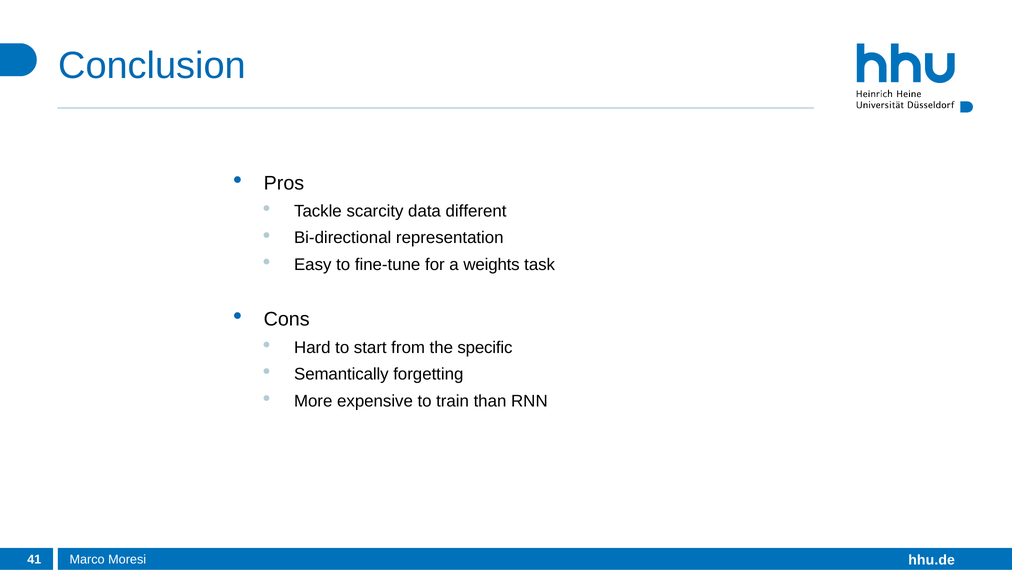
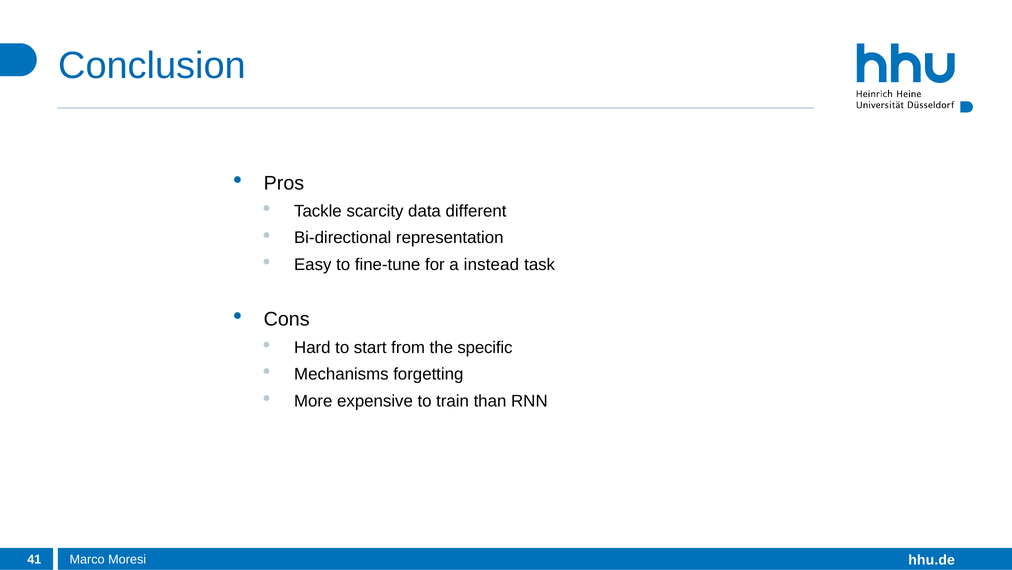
weights: weights -> instead
Semantically: Semantically -> Mechanisms
